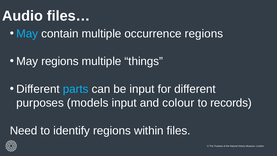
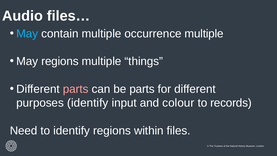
occurrence regions: regions -> multiple
parts at (76, 89) colour: light blue -> pink
be input: input -> parts
purposes models: models -> identify
